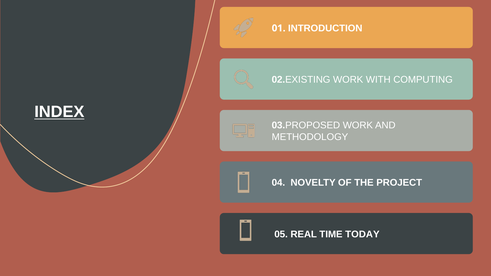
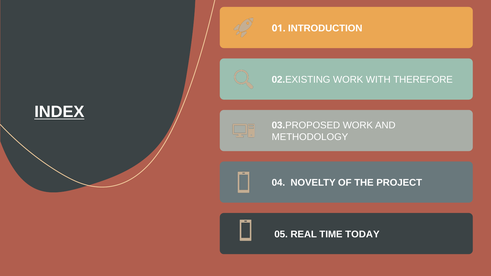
COMPUTING: COMPUTING -> THEREFORE
